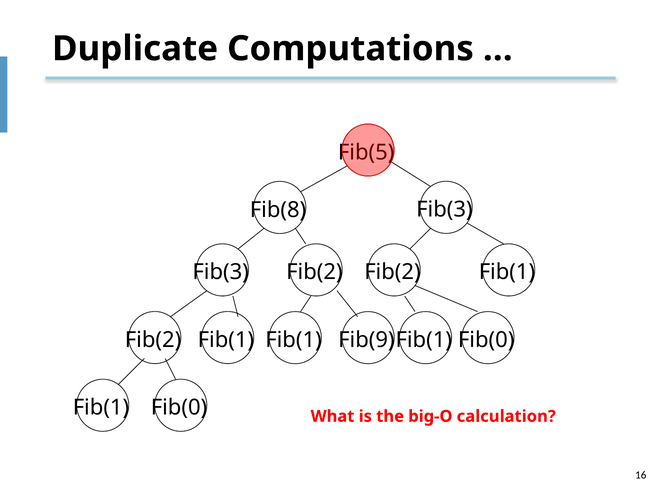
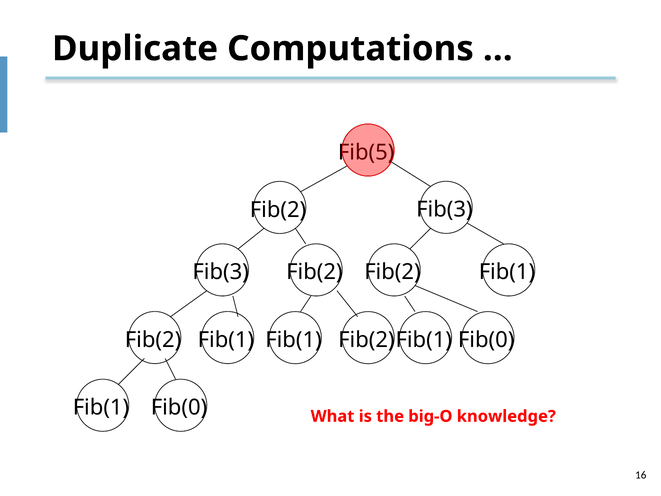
Fib(8 at (278, 210): Fib(8 -> Fib(2
Fib(9 at (366, 340): Fib(9 -> Fib(2
calculation: calculation -> knowledge
